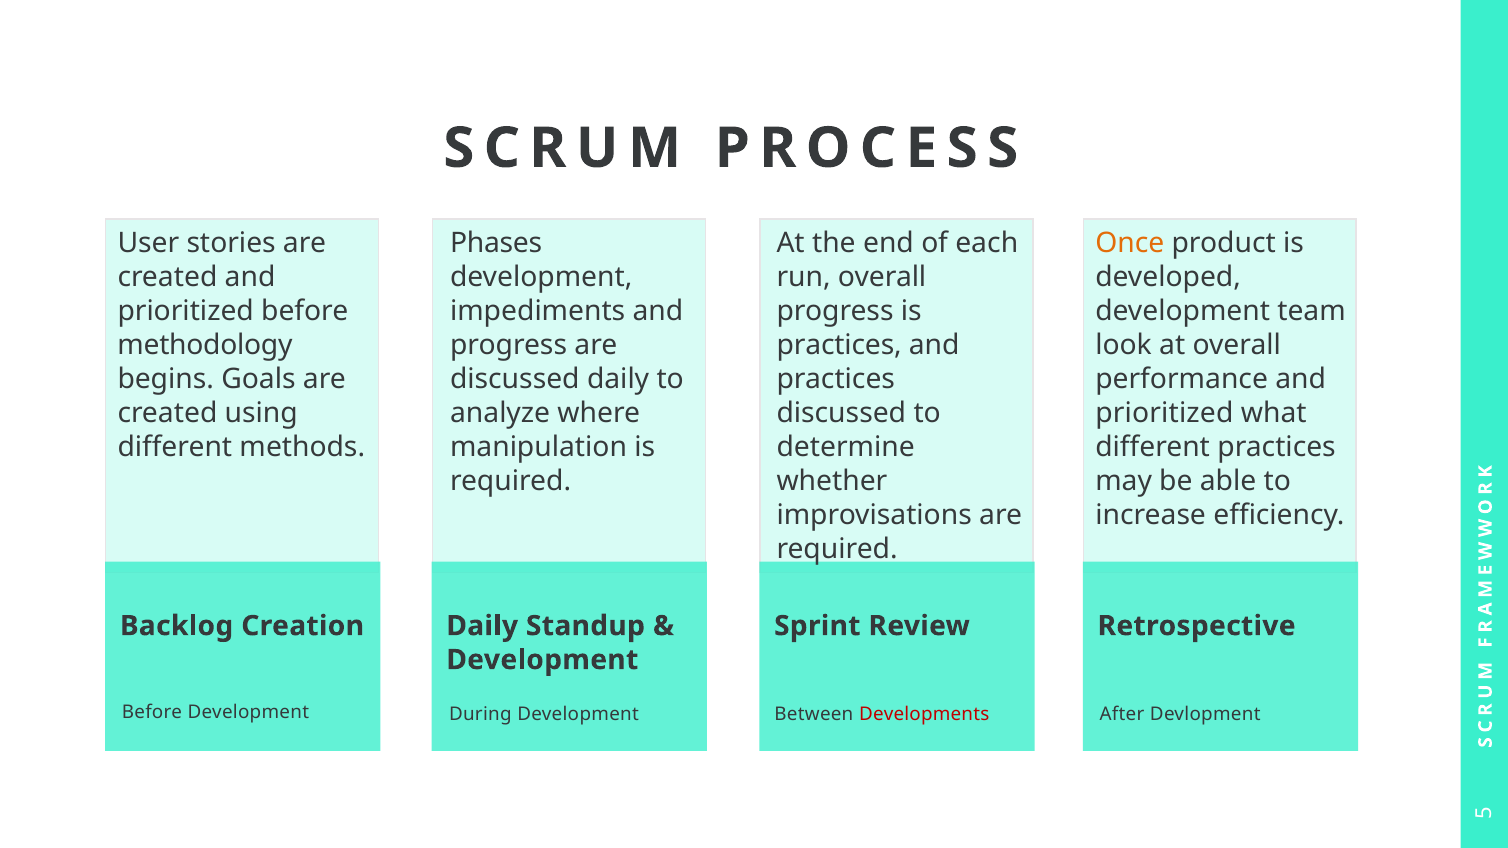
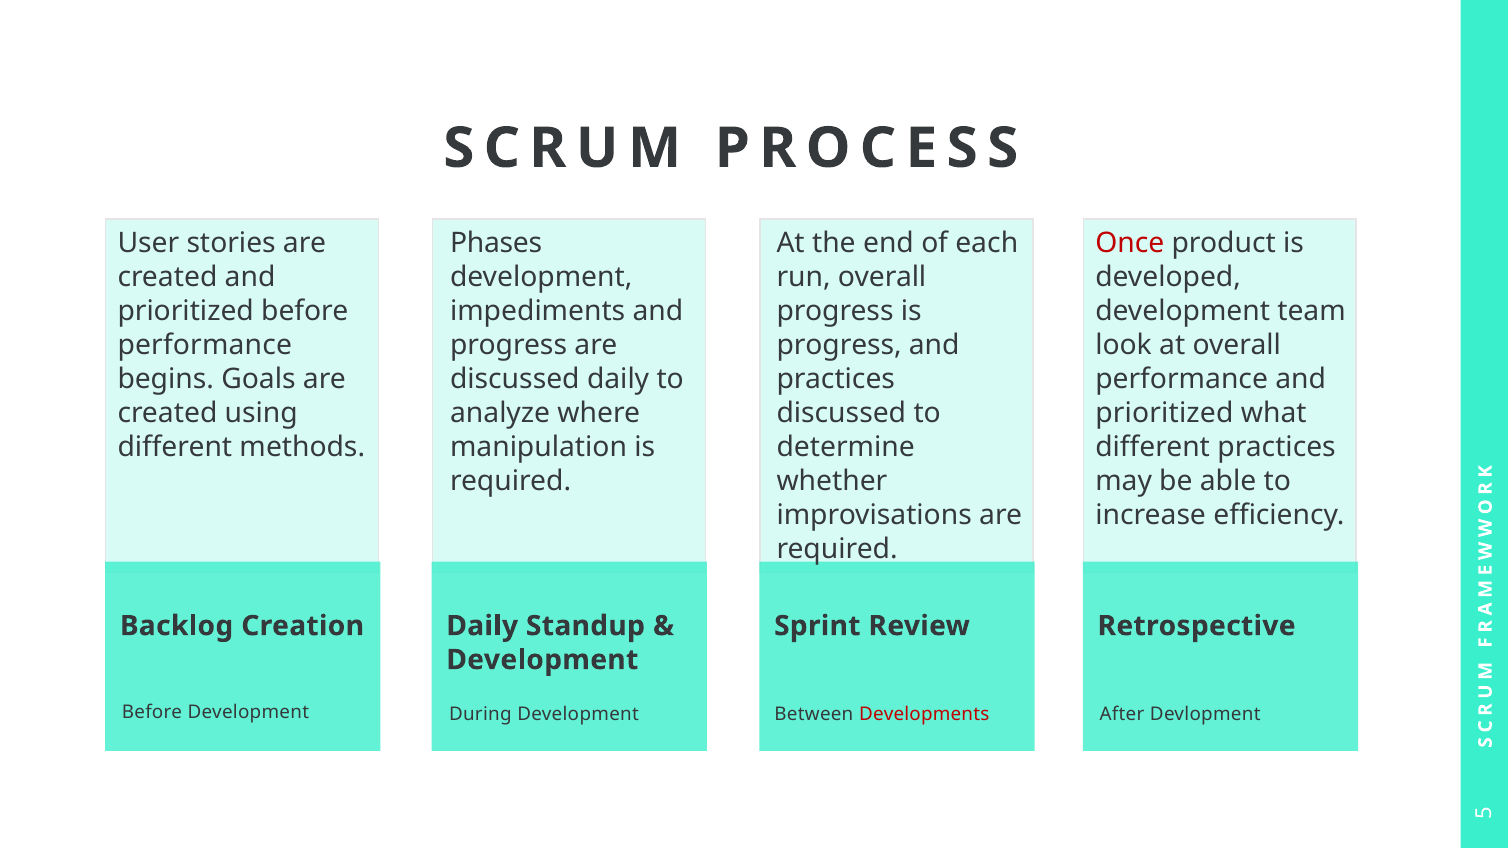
Once colour: orange -> red
methodology at (205, 345): methodology -> performance
practices at (839, 345): practices -> progress
